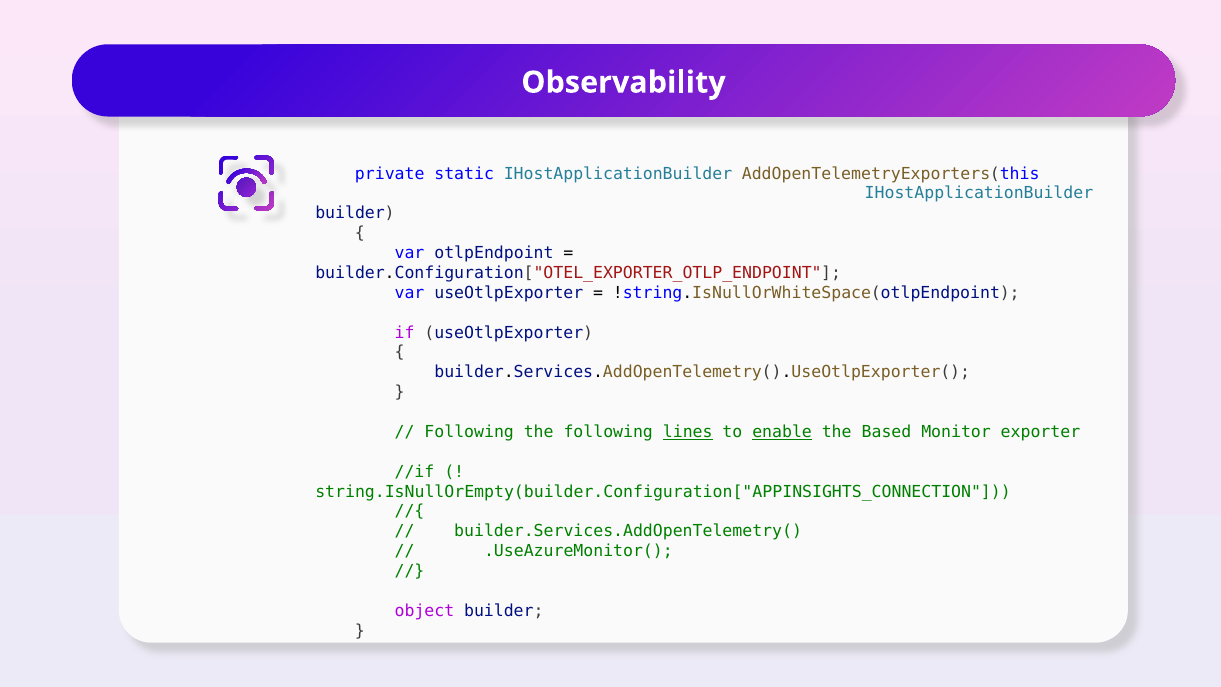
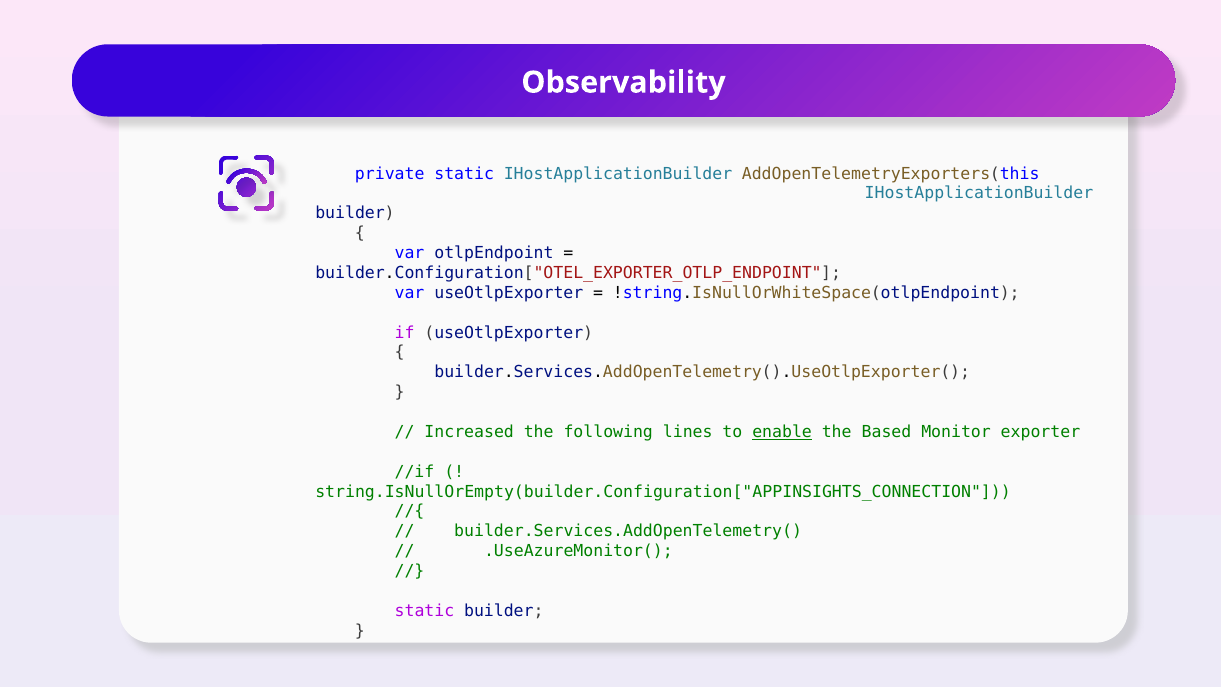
Following at (469, 432): Following -> Increased
lines underline: present -> none
object at (424, 611): object -> static
